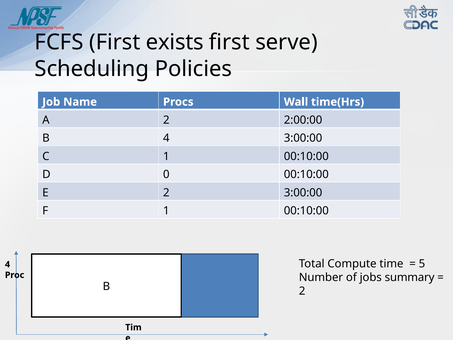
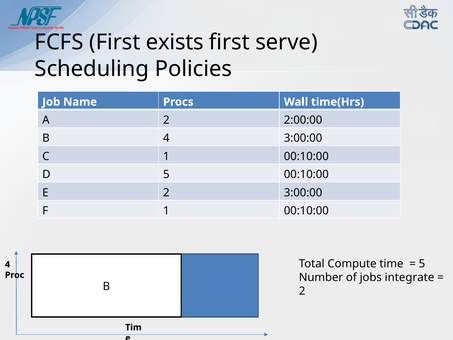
D 0: 0 -> 5
summary: summary -> integrate
